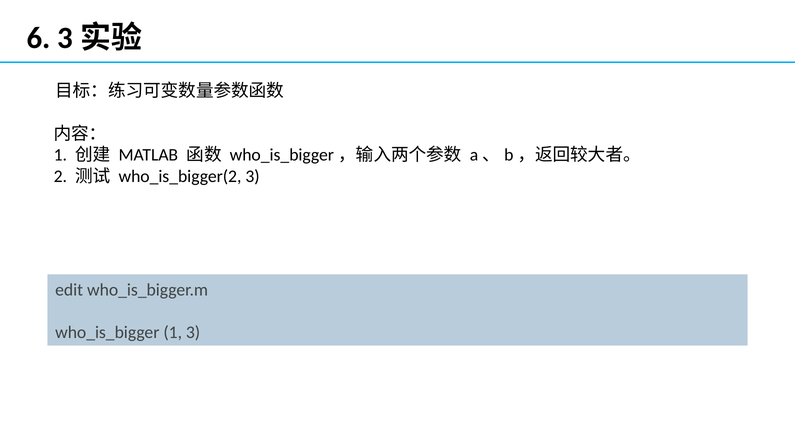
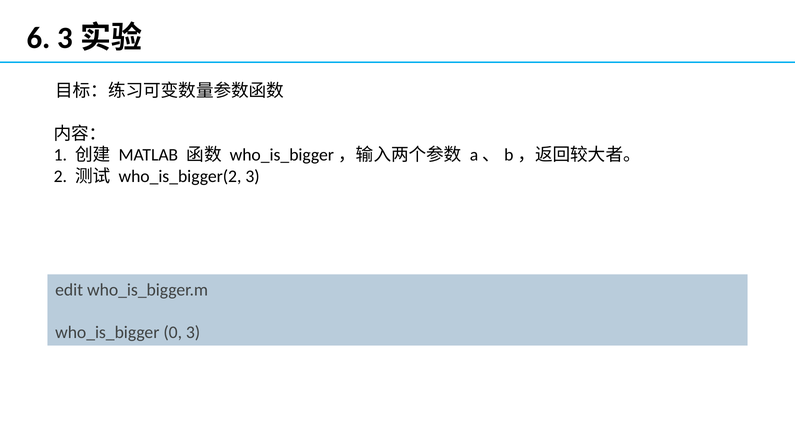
who_is_bigger 1: 1 -> 0
